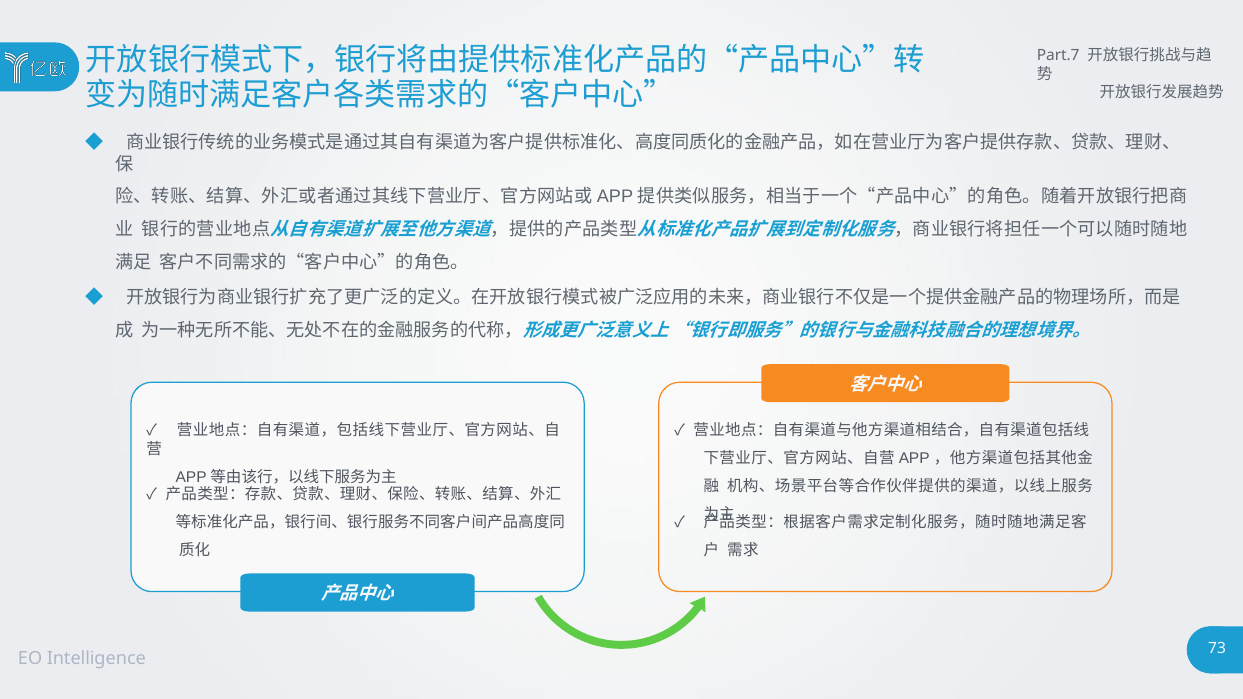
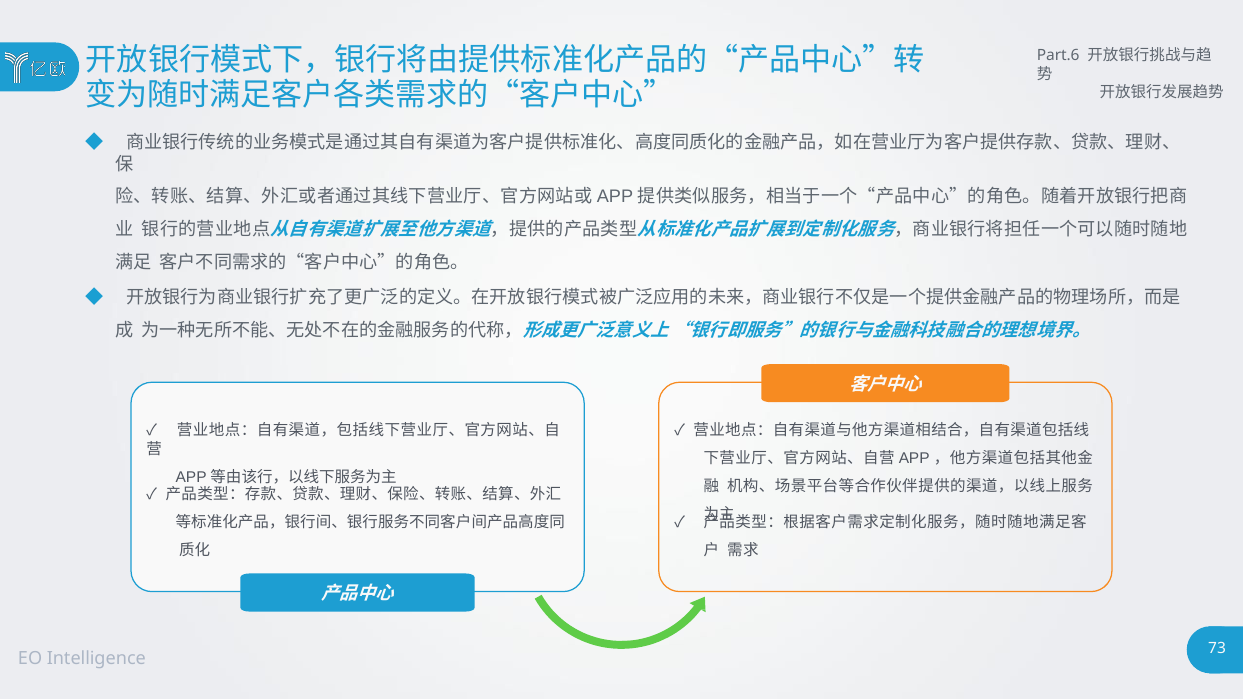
Part.7: Part.7 -> Part.6
